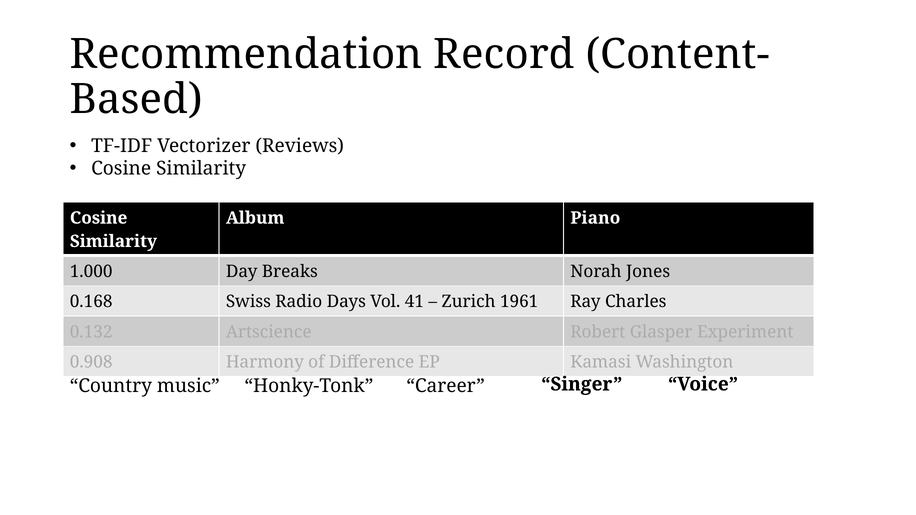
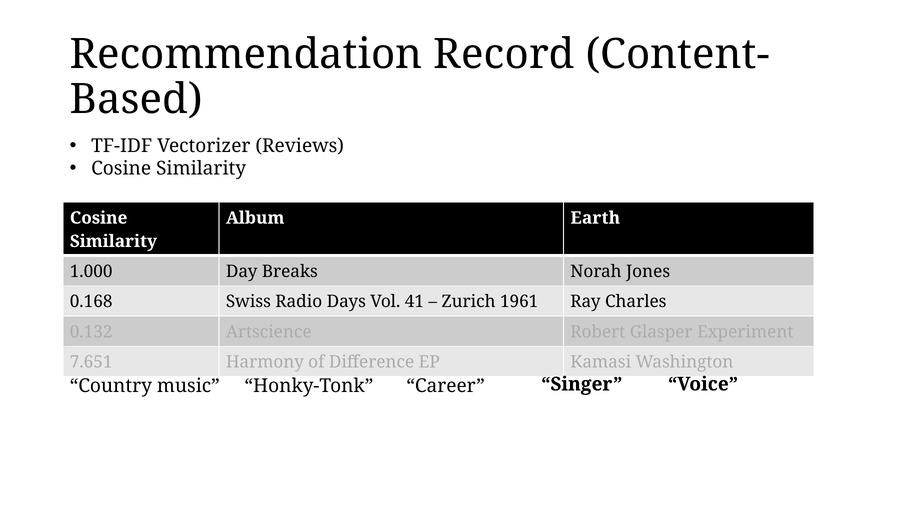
Piano: Piano -> Earth
0.908: 0.908 -> 7.651
